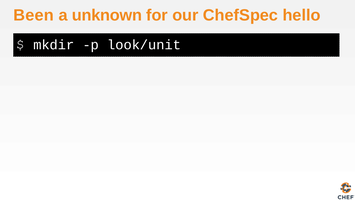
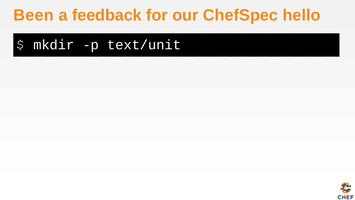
unknown: unknown -> feedback
look/unit: look/unit -> text/unit
